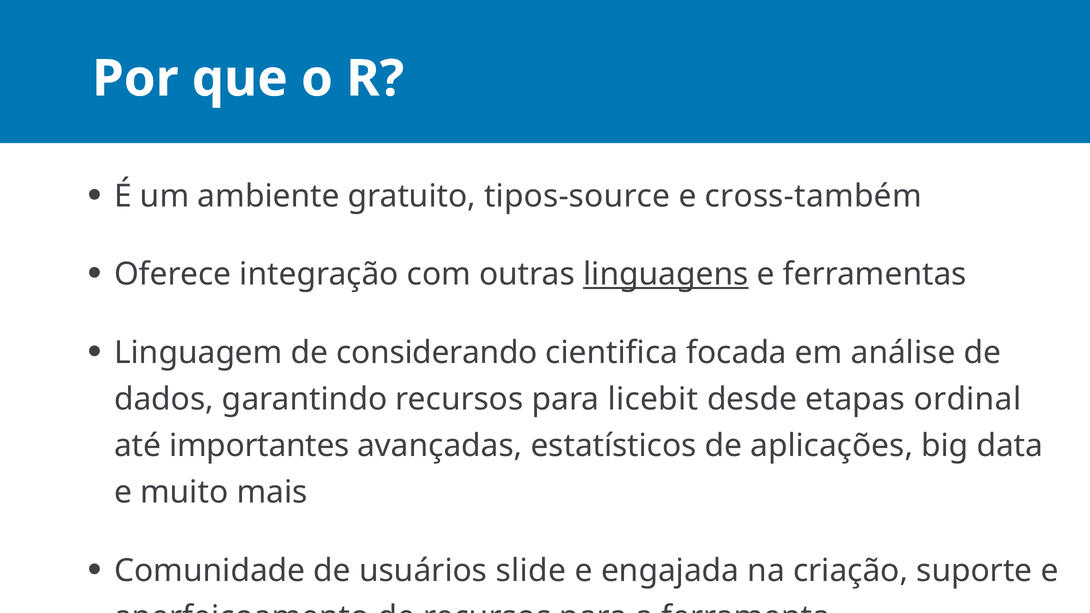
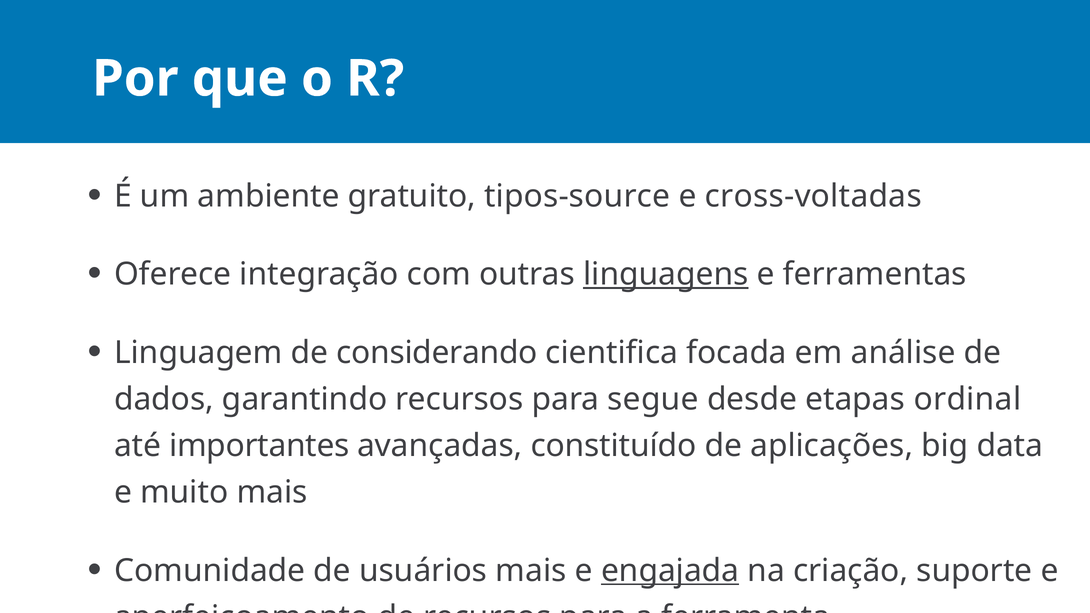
cross-também: cross-também -> cross-voltadas
licebit: licebit -> segue
estatísticos: estatísticos -> constituído
usuários slide: slide -> mais
engajada underline: none -> present
